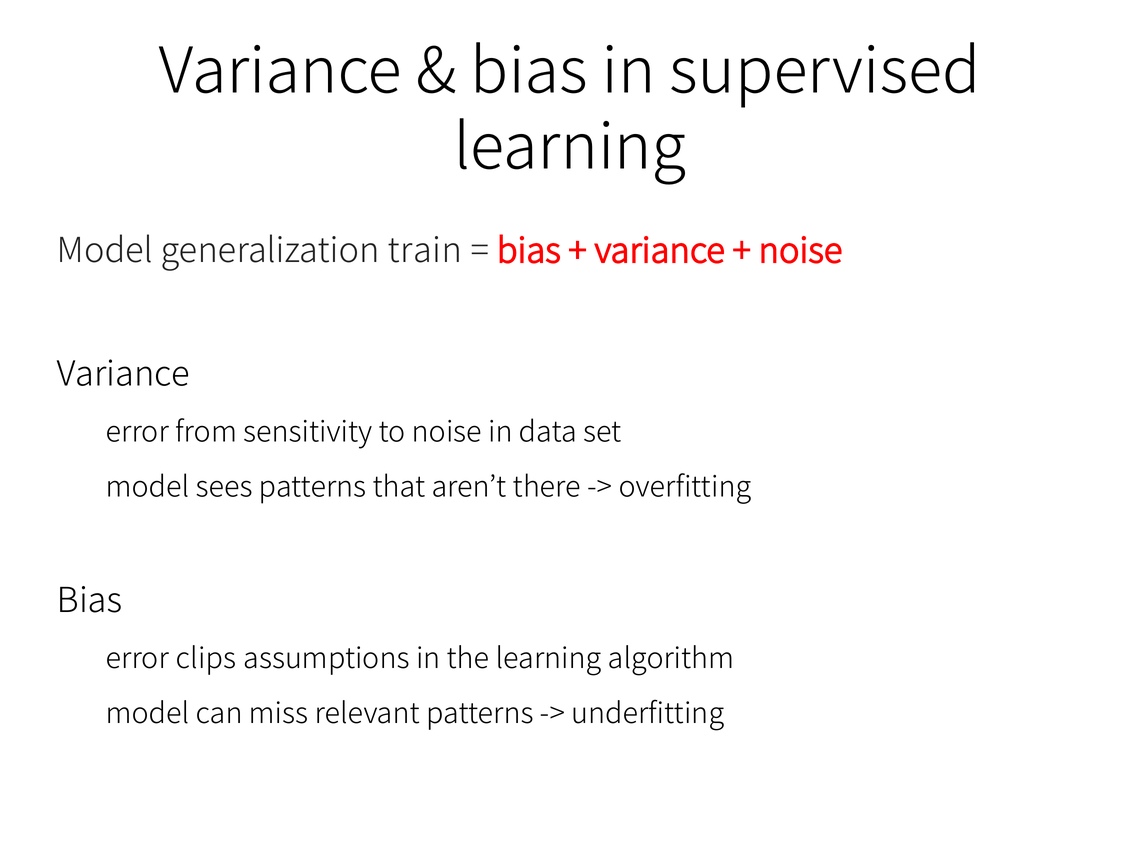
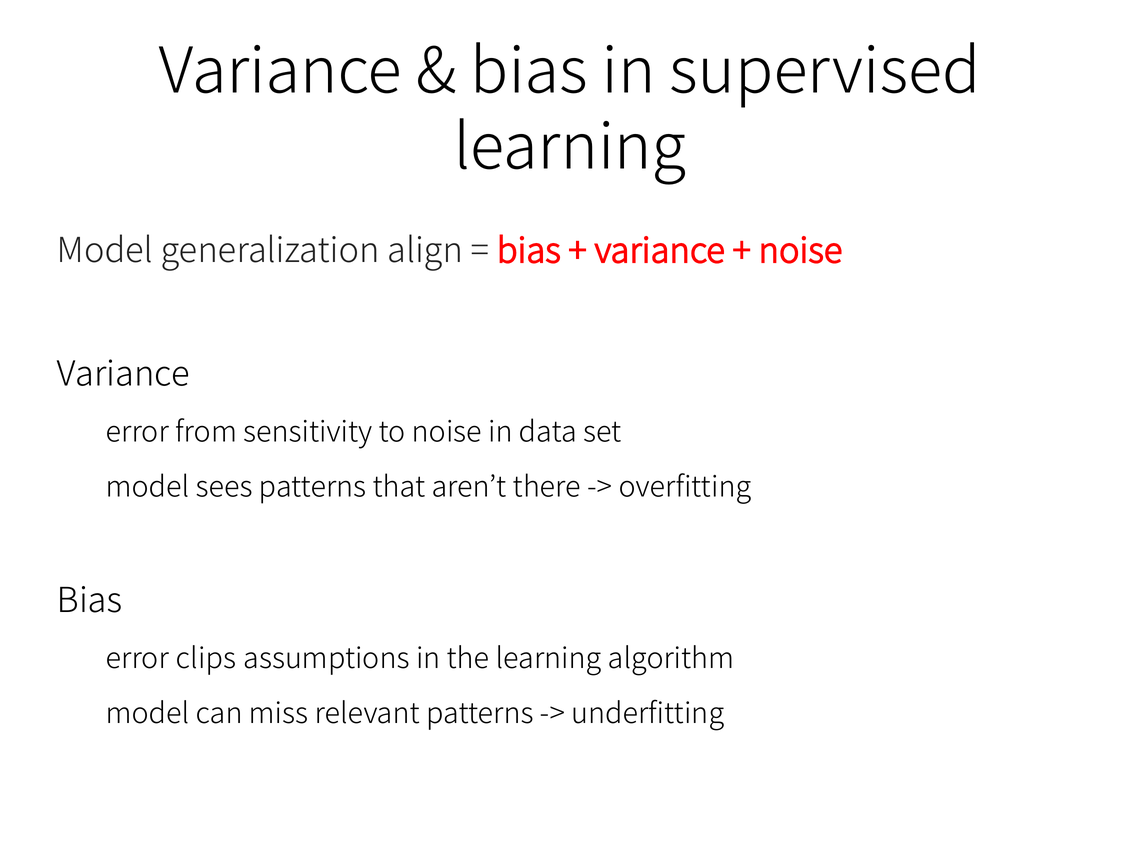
train: train -> align
